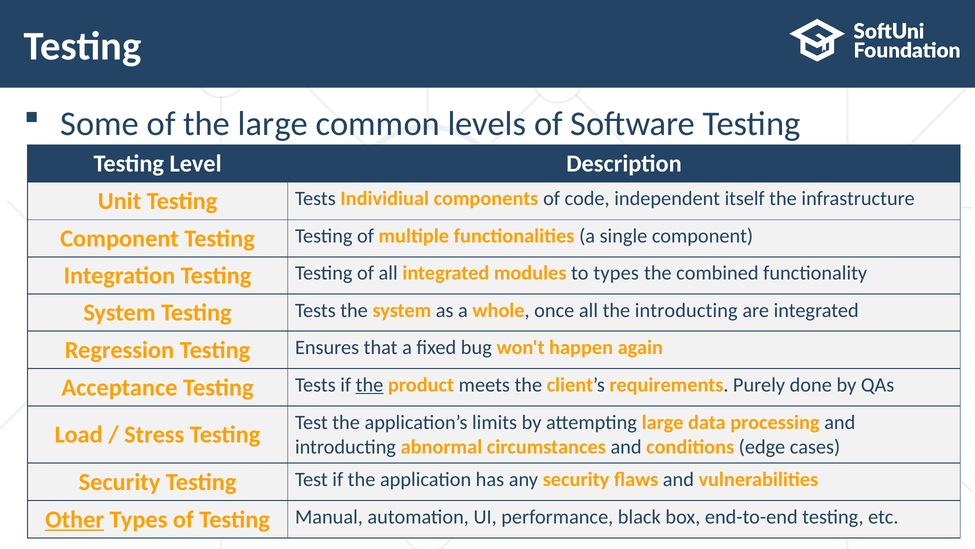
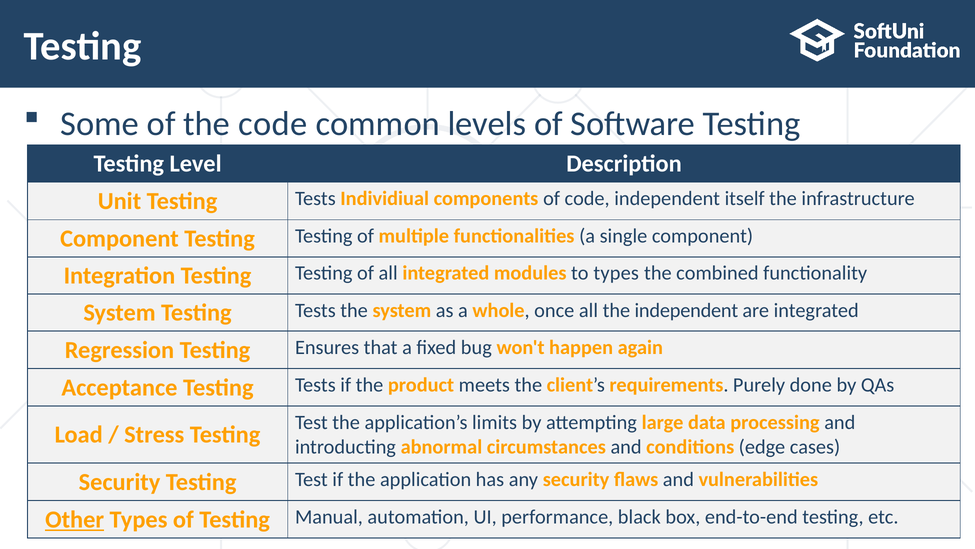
the large: large -> code
the introducting: introducting -> independent
the at (370, 384) underline: present -> none
